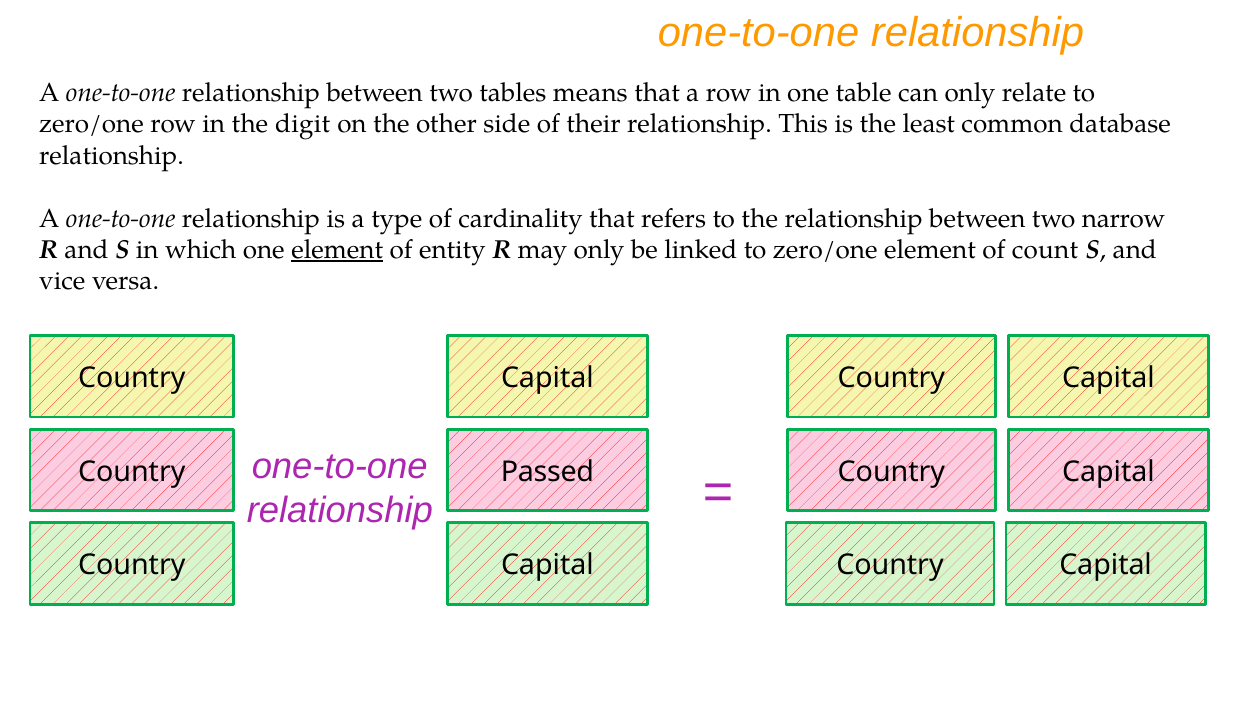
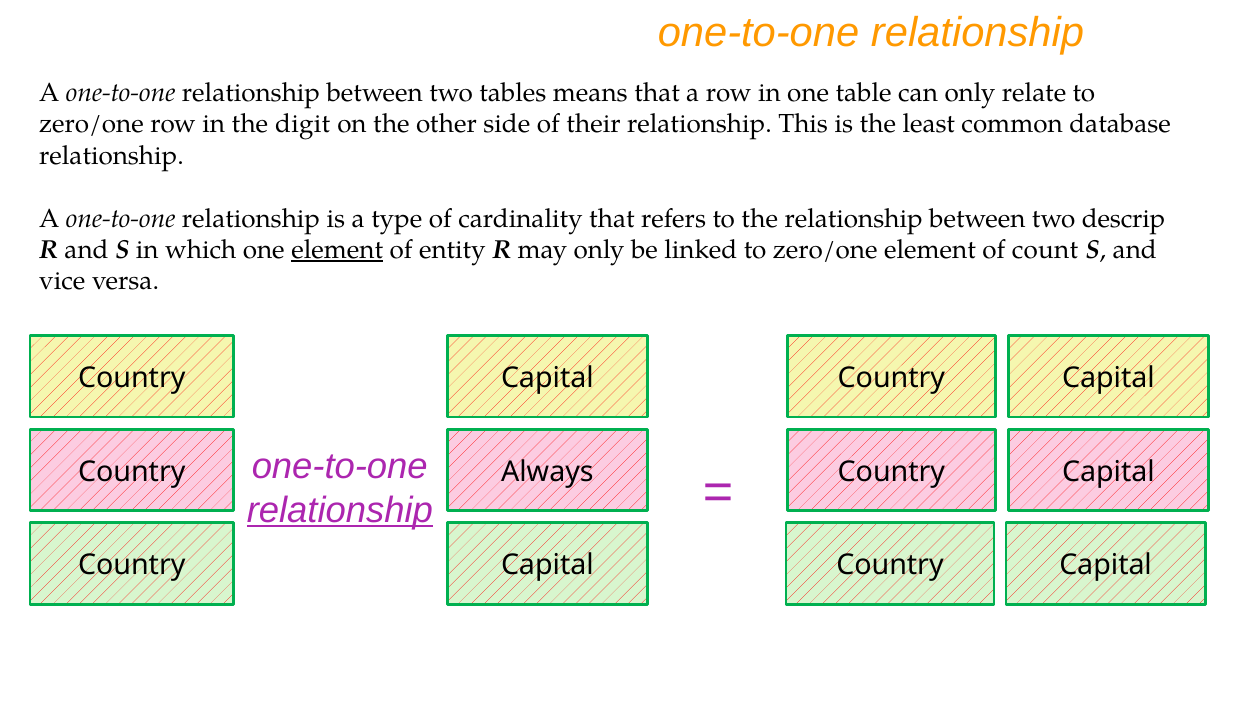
narrow: narrow -> descrip
Passed: Passed -> Always
relationship at (340, 511) underline: none -> present
